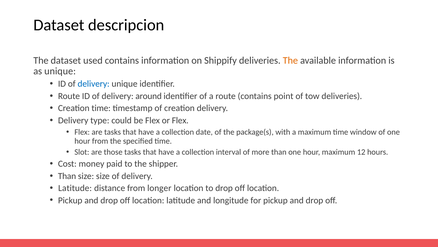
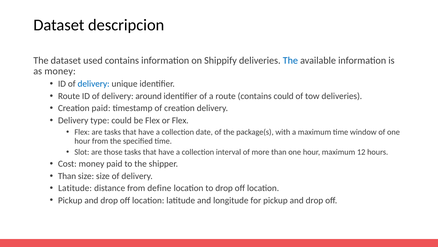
The at (290, 60) colour: orange -> blue
as unique: unique -> money
contains point: point -> could
Creation time: time -> paid
longer: longer -> define
